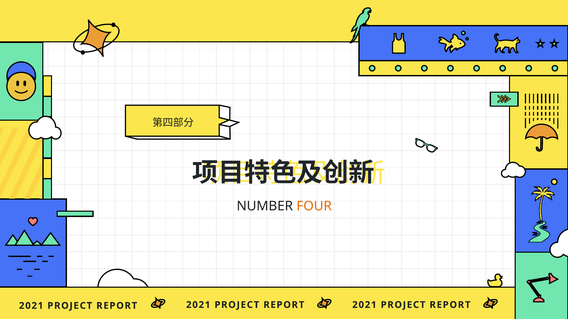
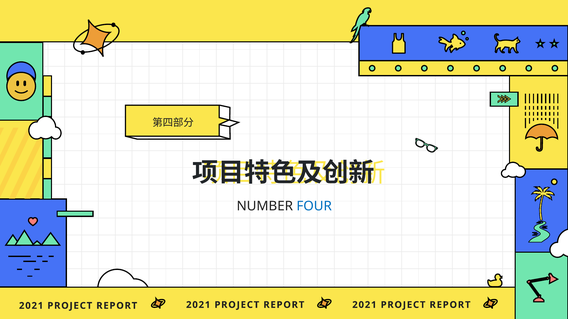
FOUR colour: orange -> blue
